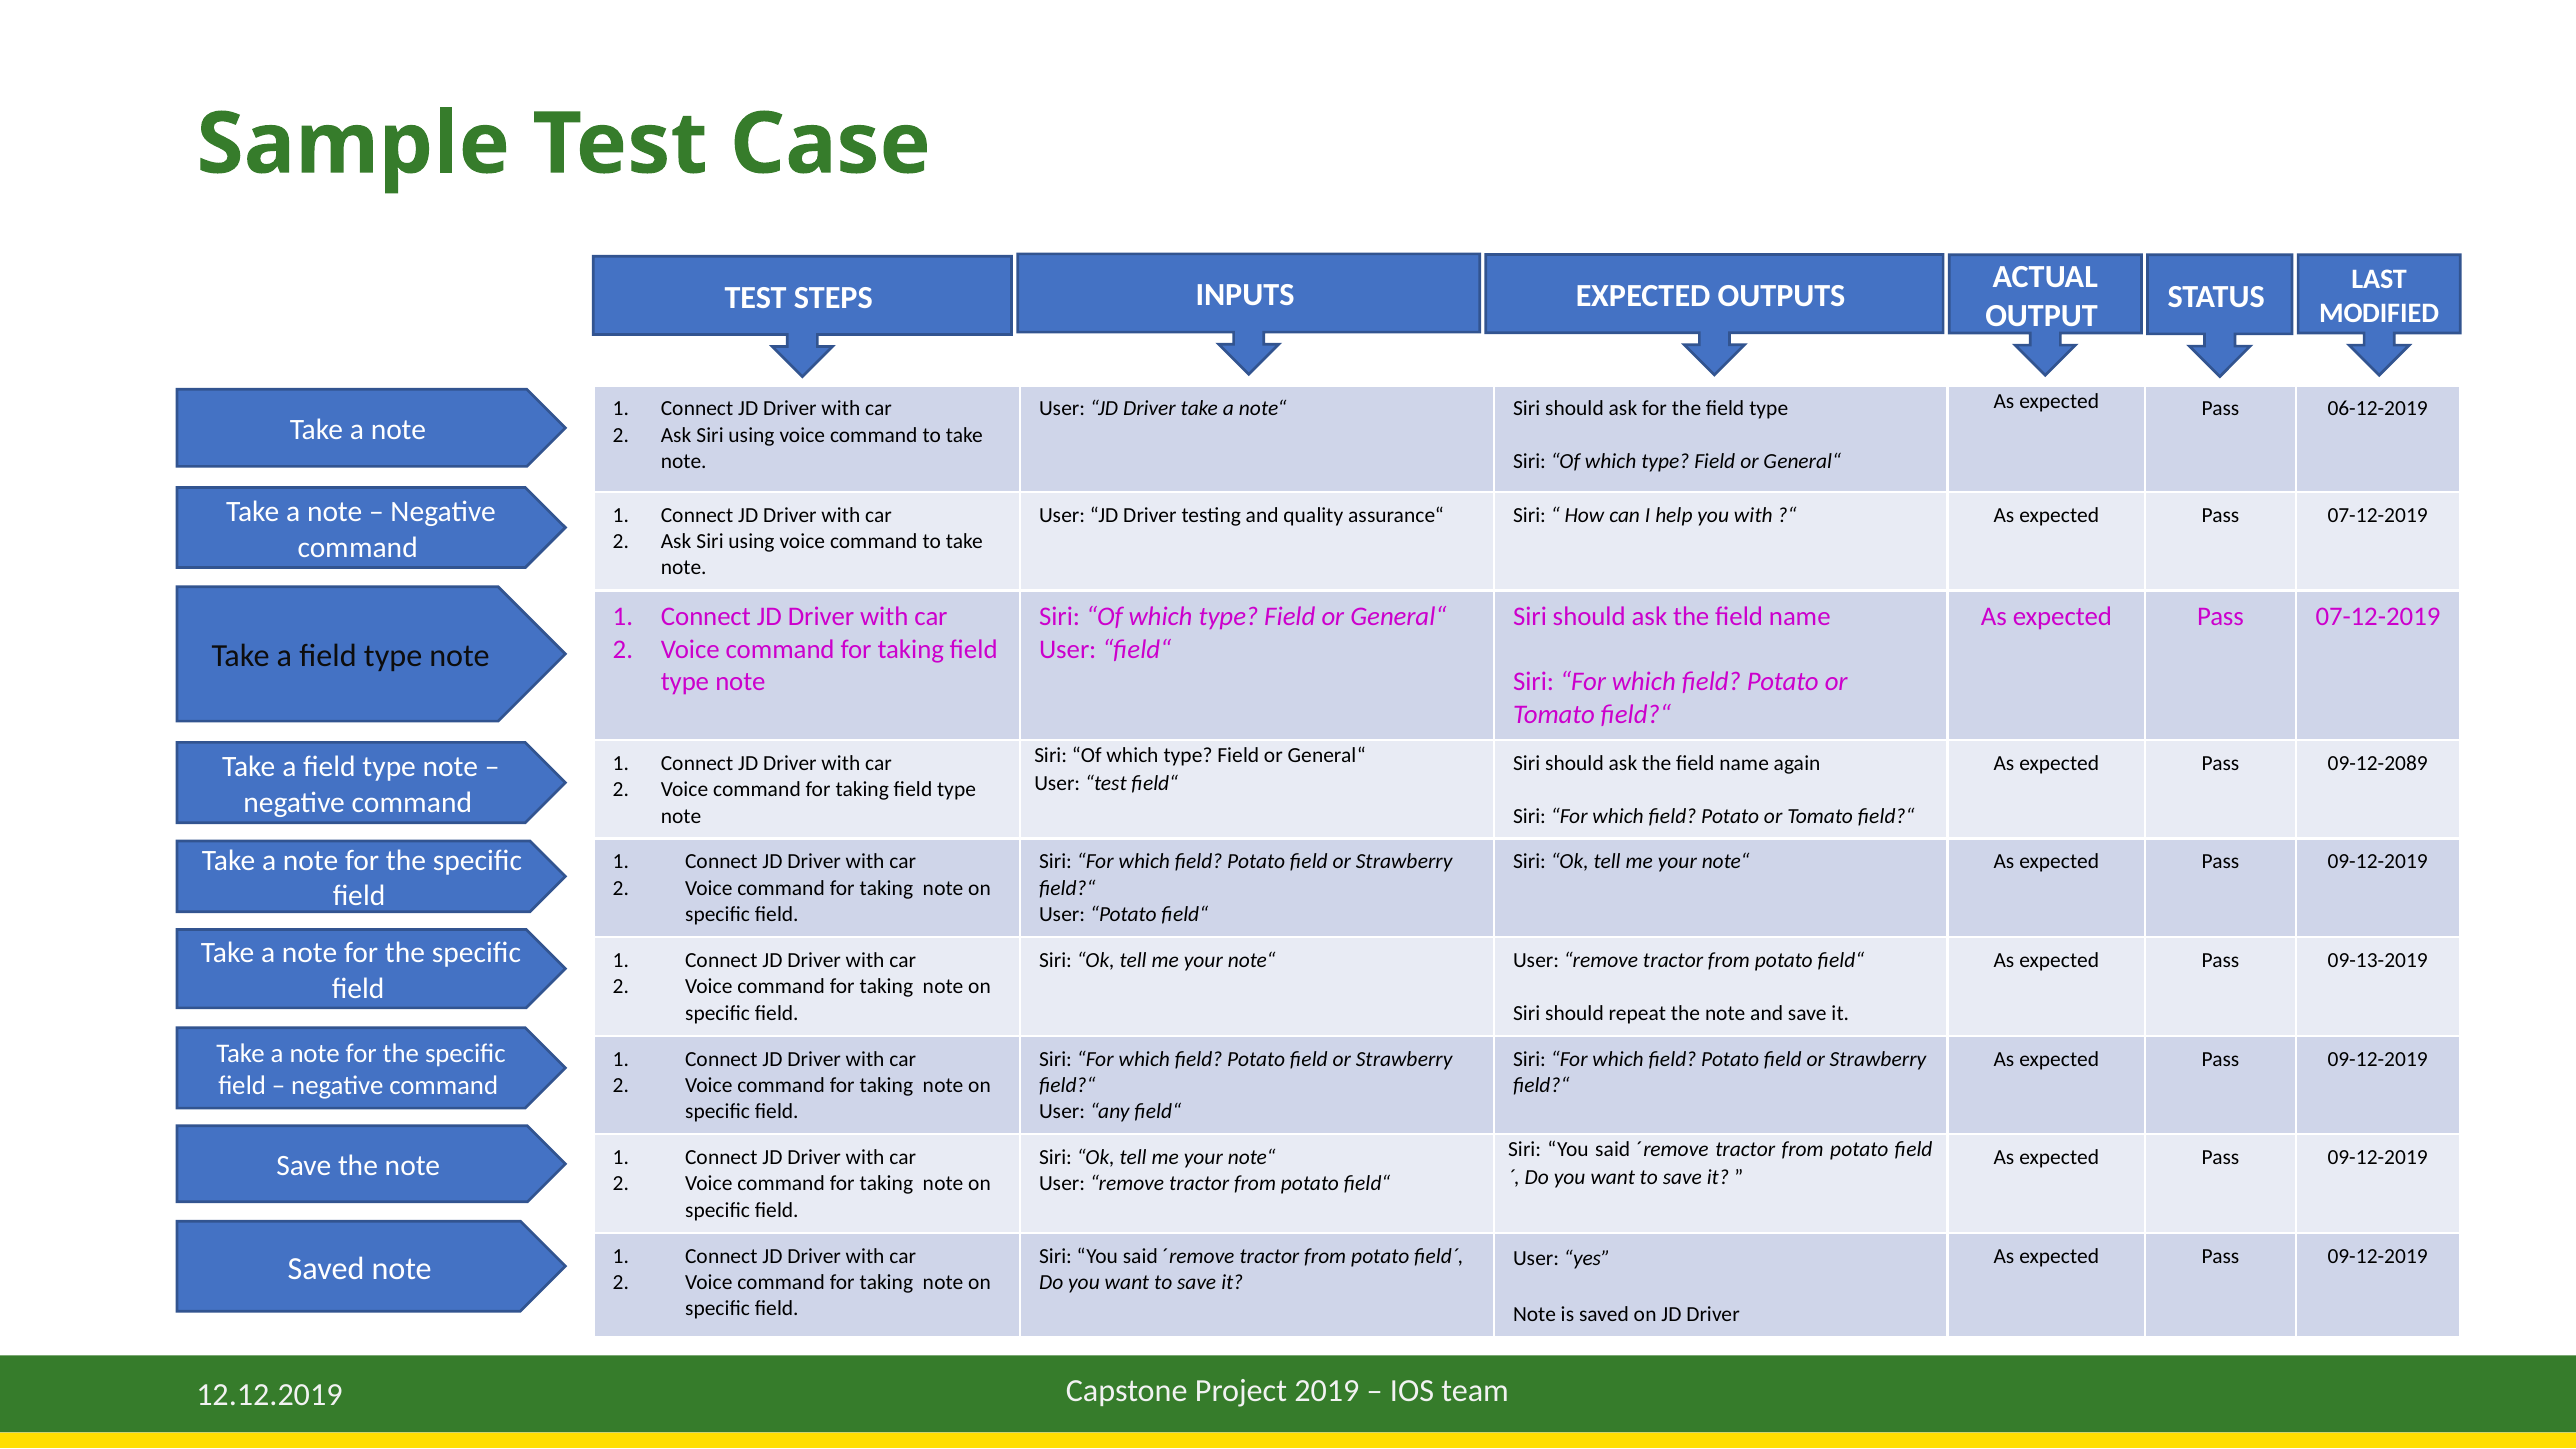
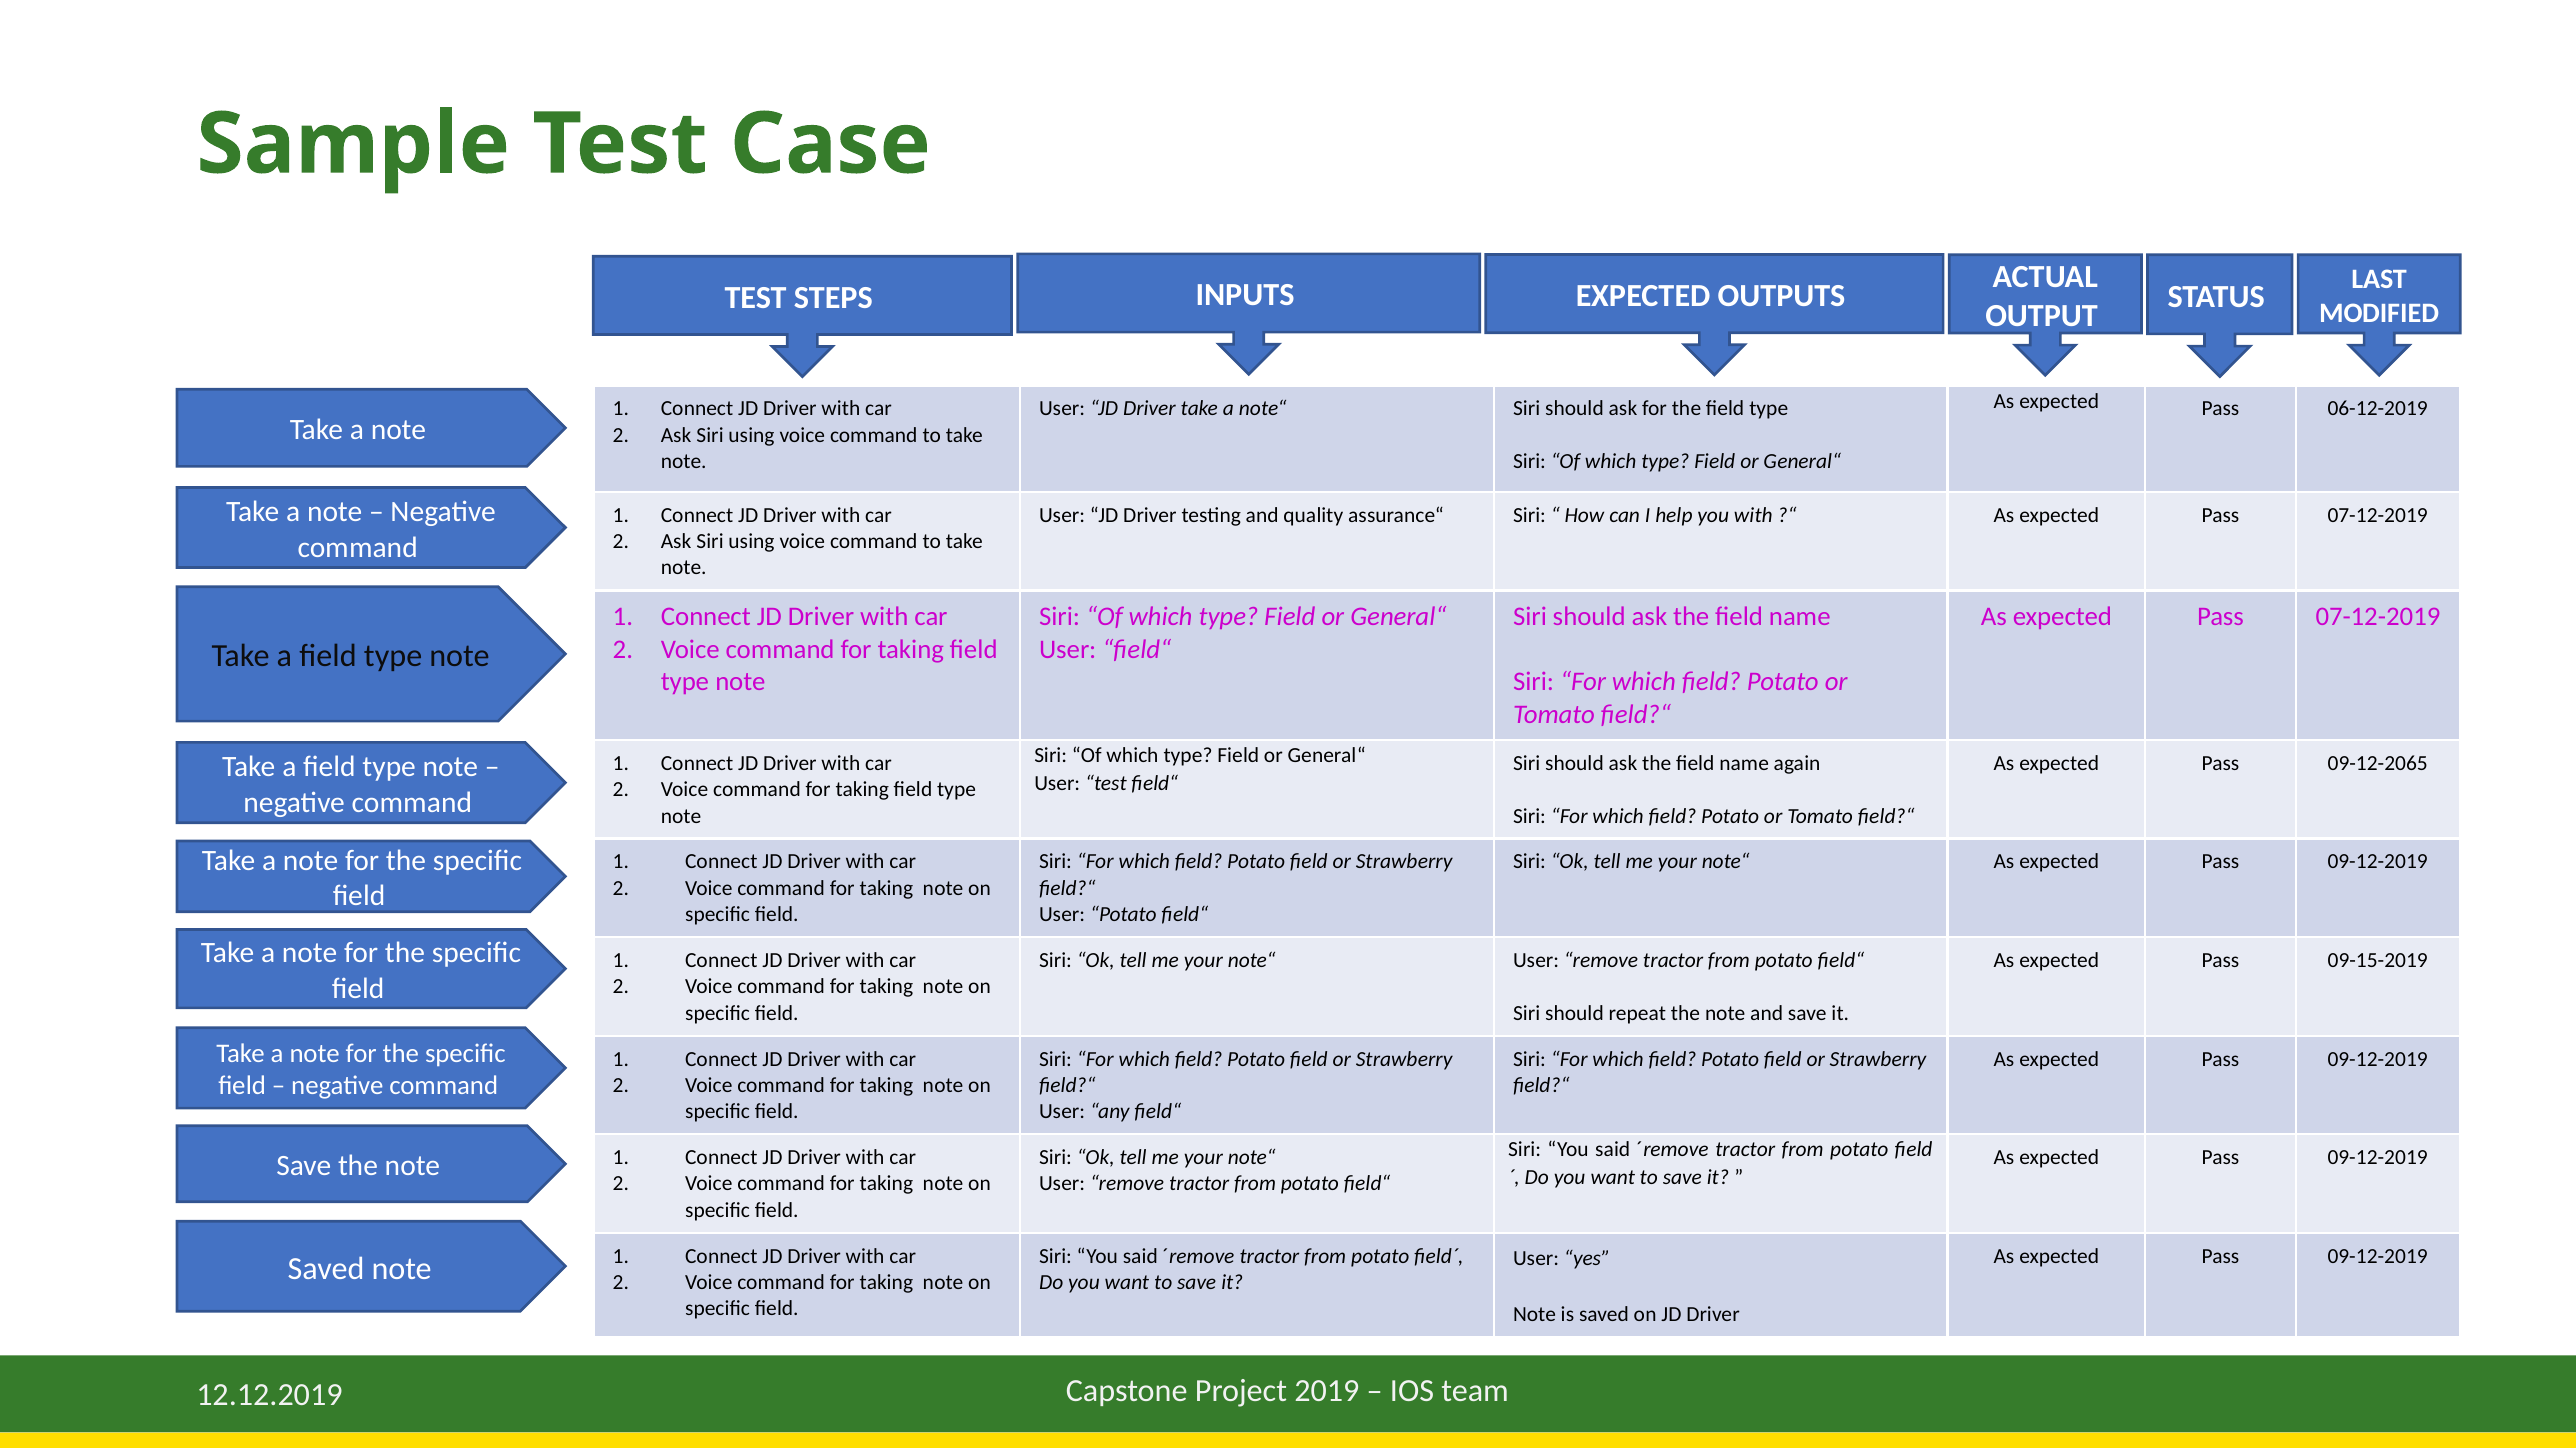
09-12-2089: 09-12-2089 -> 09-12-2065
09-13-2019: 09-13-2019 -> 09-15-2019
